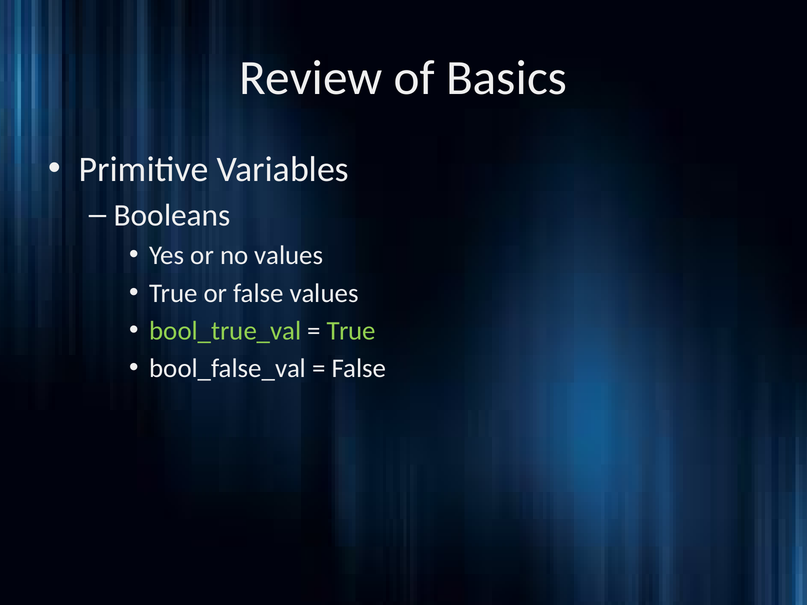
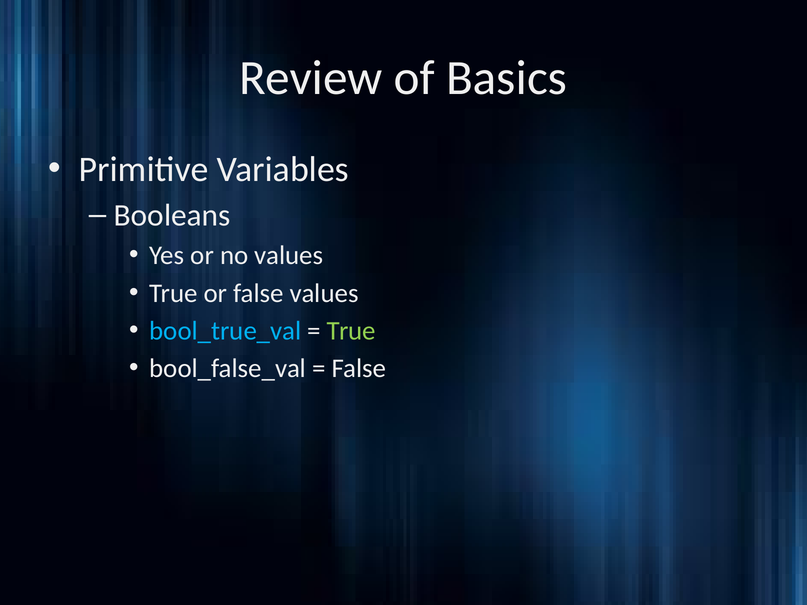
bool_true_val colour: light green -> light blue
